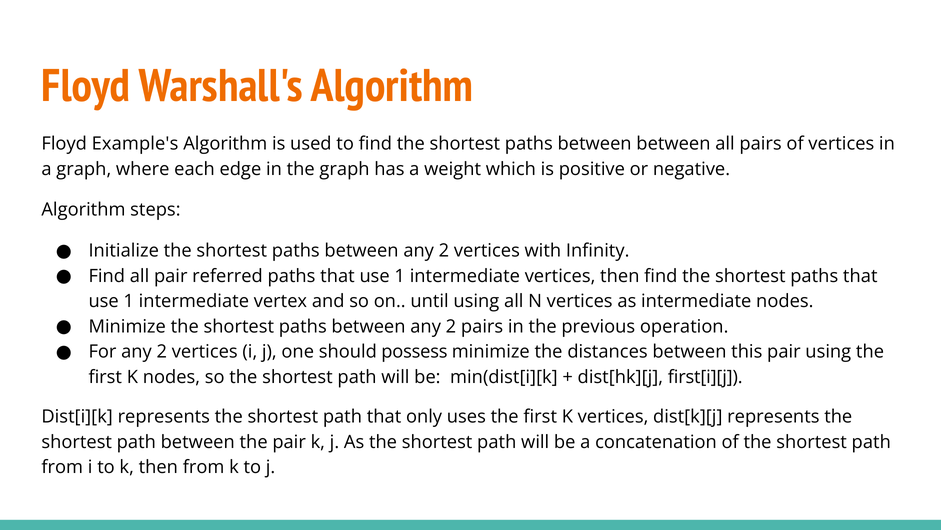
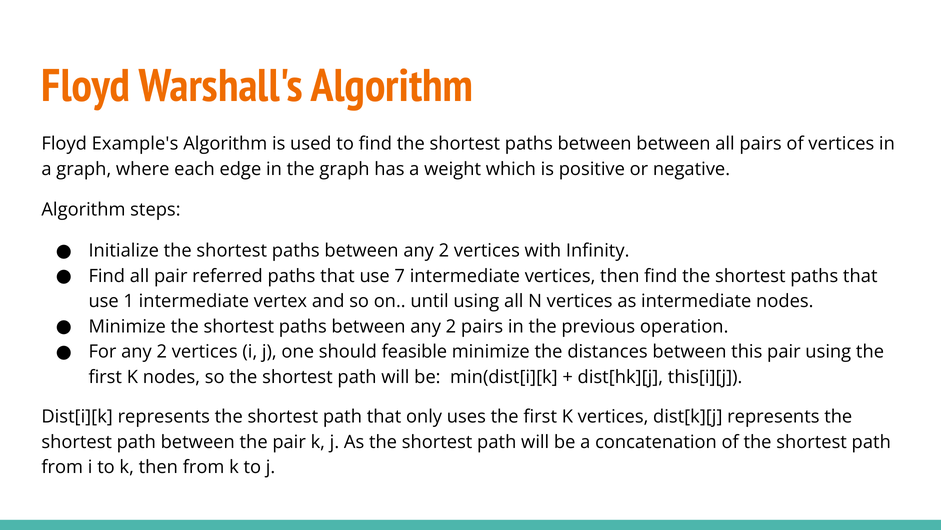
1 at (400, 276): 1 -> 7
possess: possess -> feasible
first[i][j: first[i][j -> this[i][j
